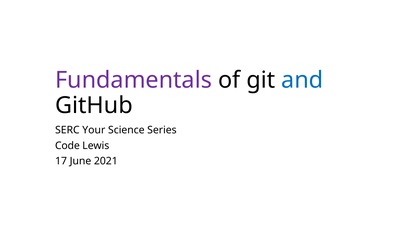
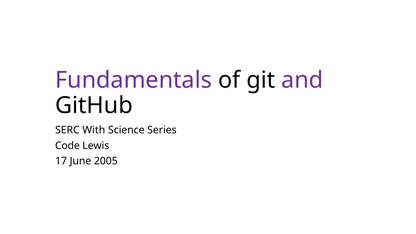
and colour: blue -> purple
Your: Your -> With
2021: 2021 -> 2005
